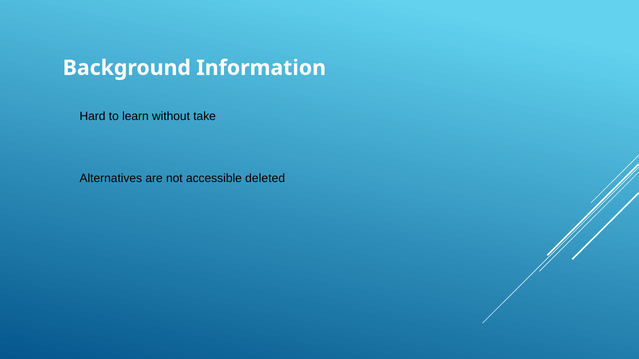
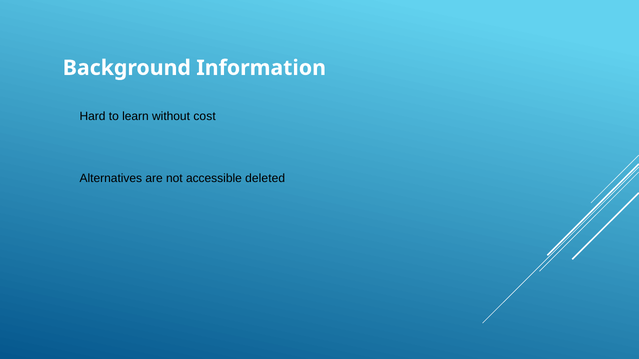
take: take -> cost
